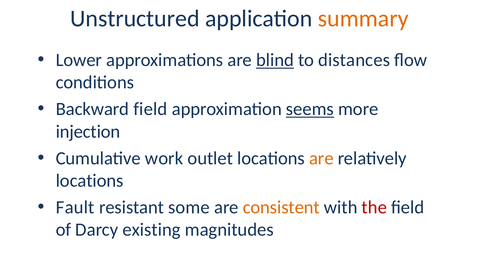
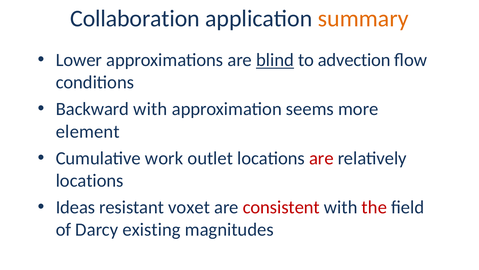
Unstructured: Unstructured -> Collaboration
distances: distances -> advection
Backward field: field -> with
seems underline: present -> none
injection: injection -> element
are at (321, 158) colour: orange -> red
Fault: Fault -> Ideas
some: some -> voxet
consistent colour: orange -> red
